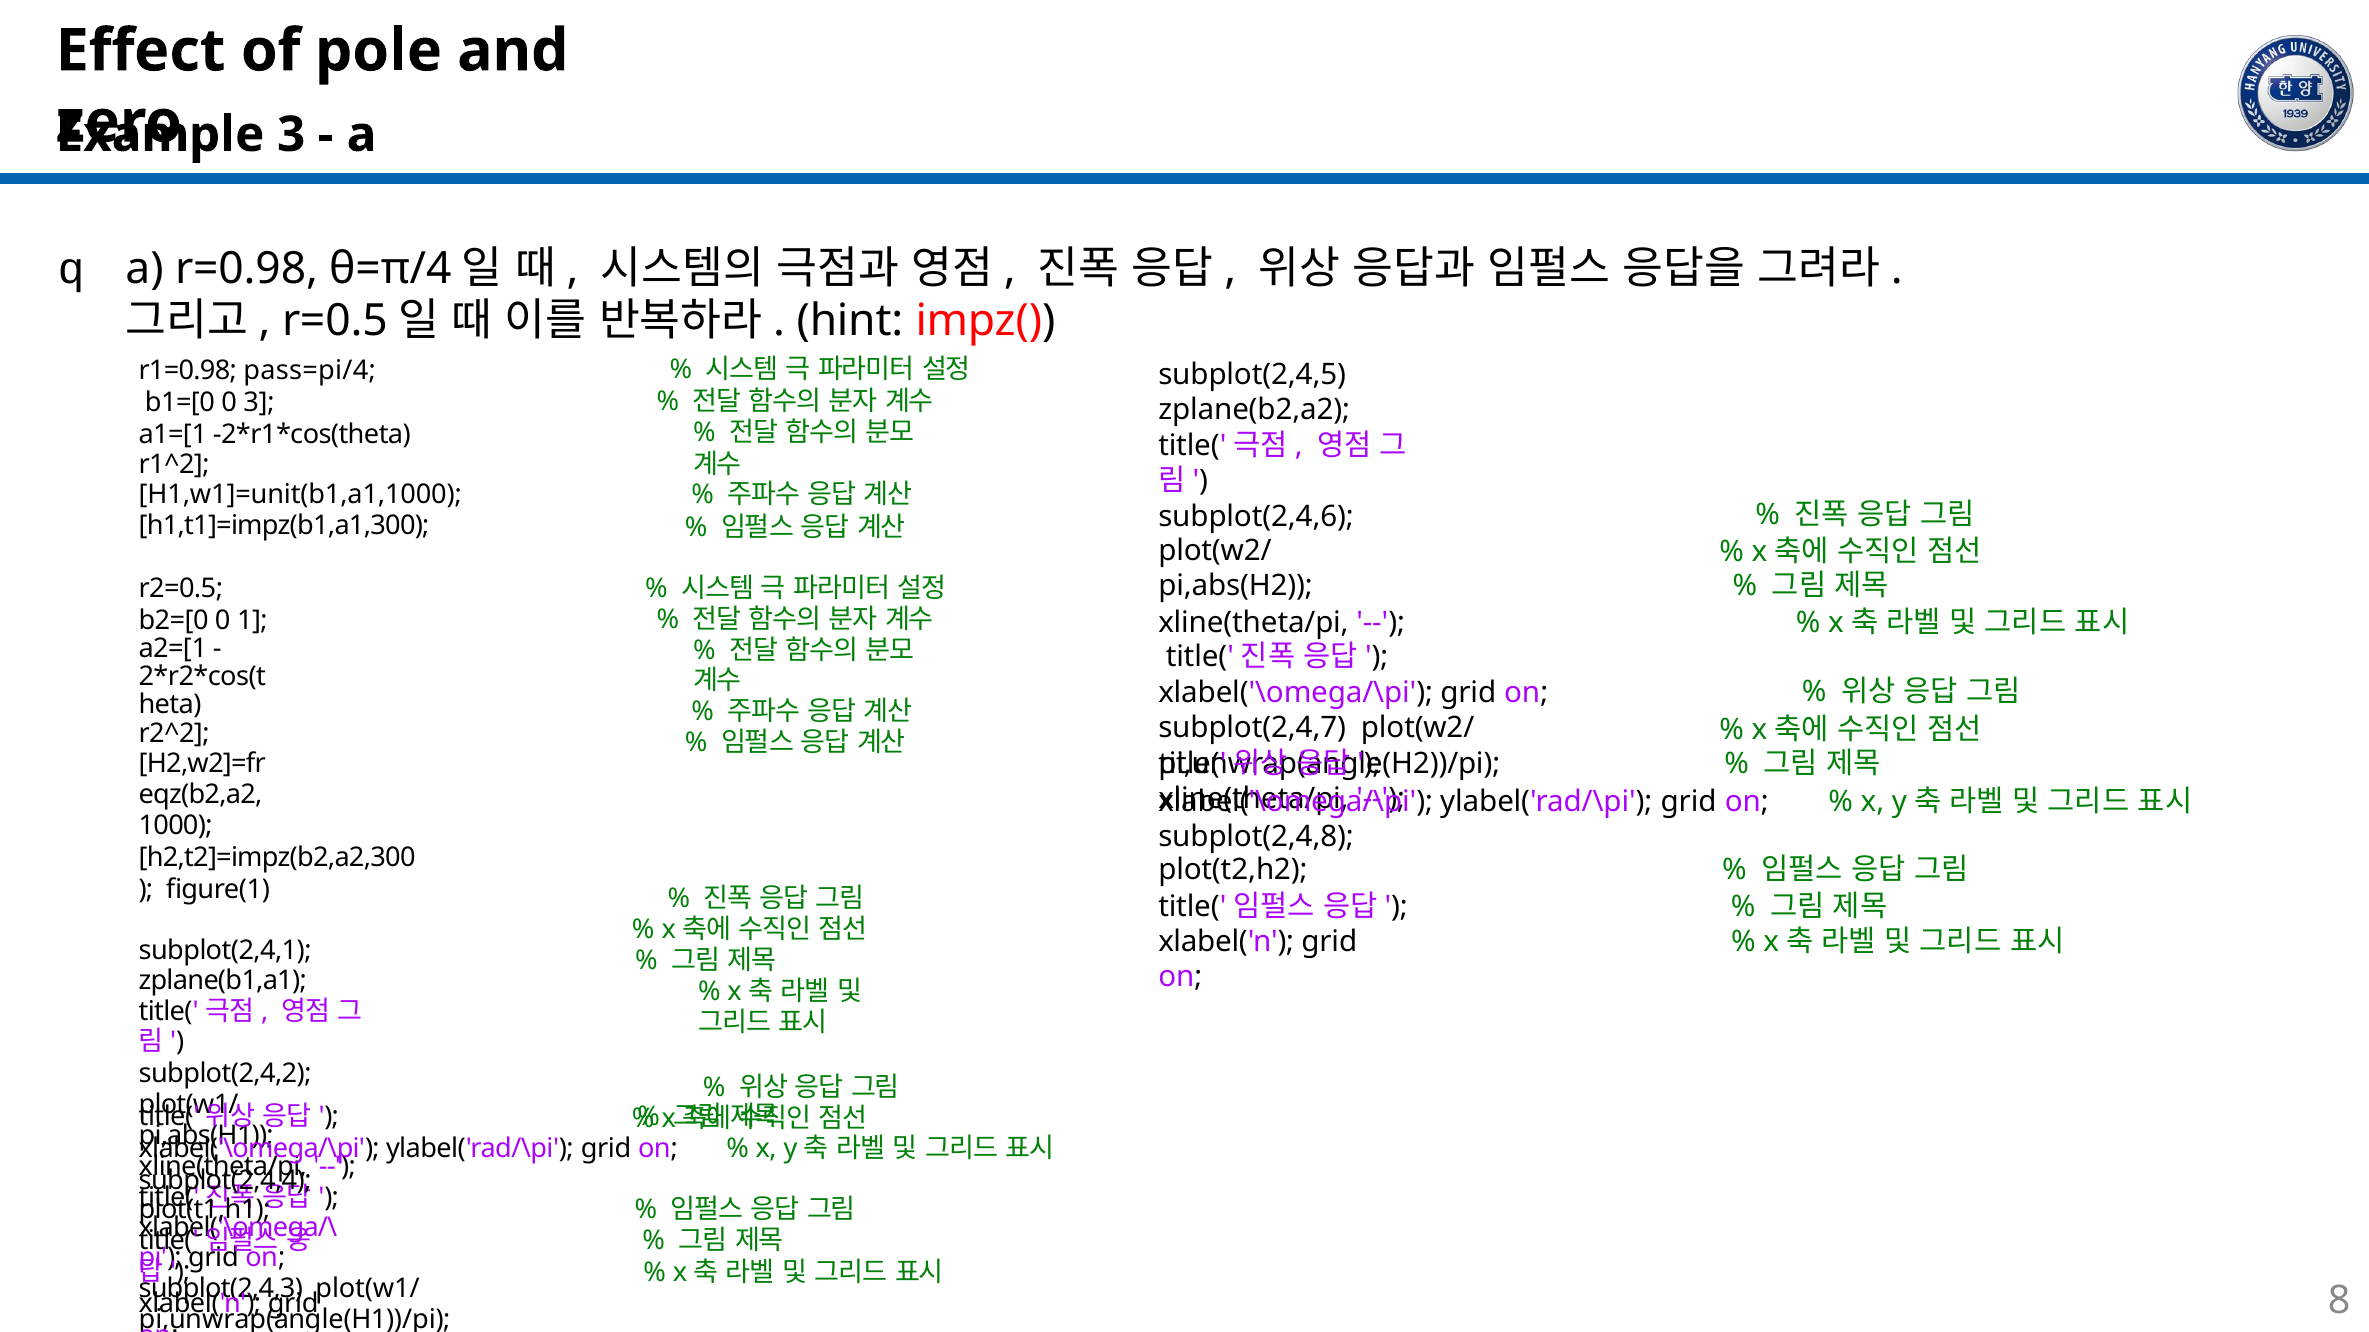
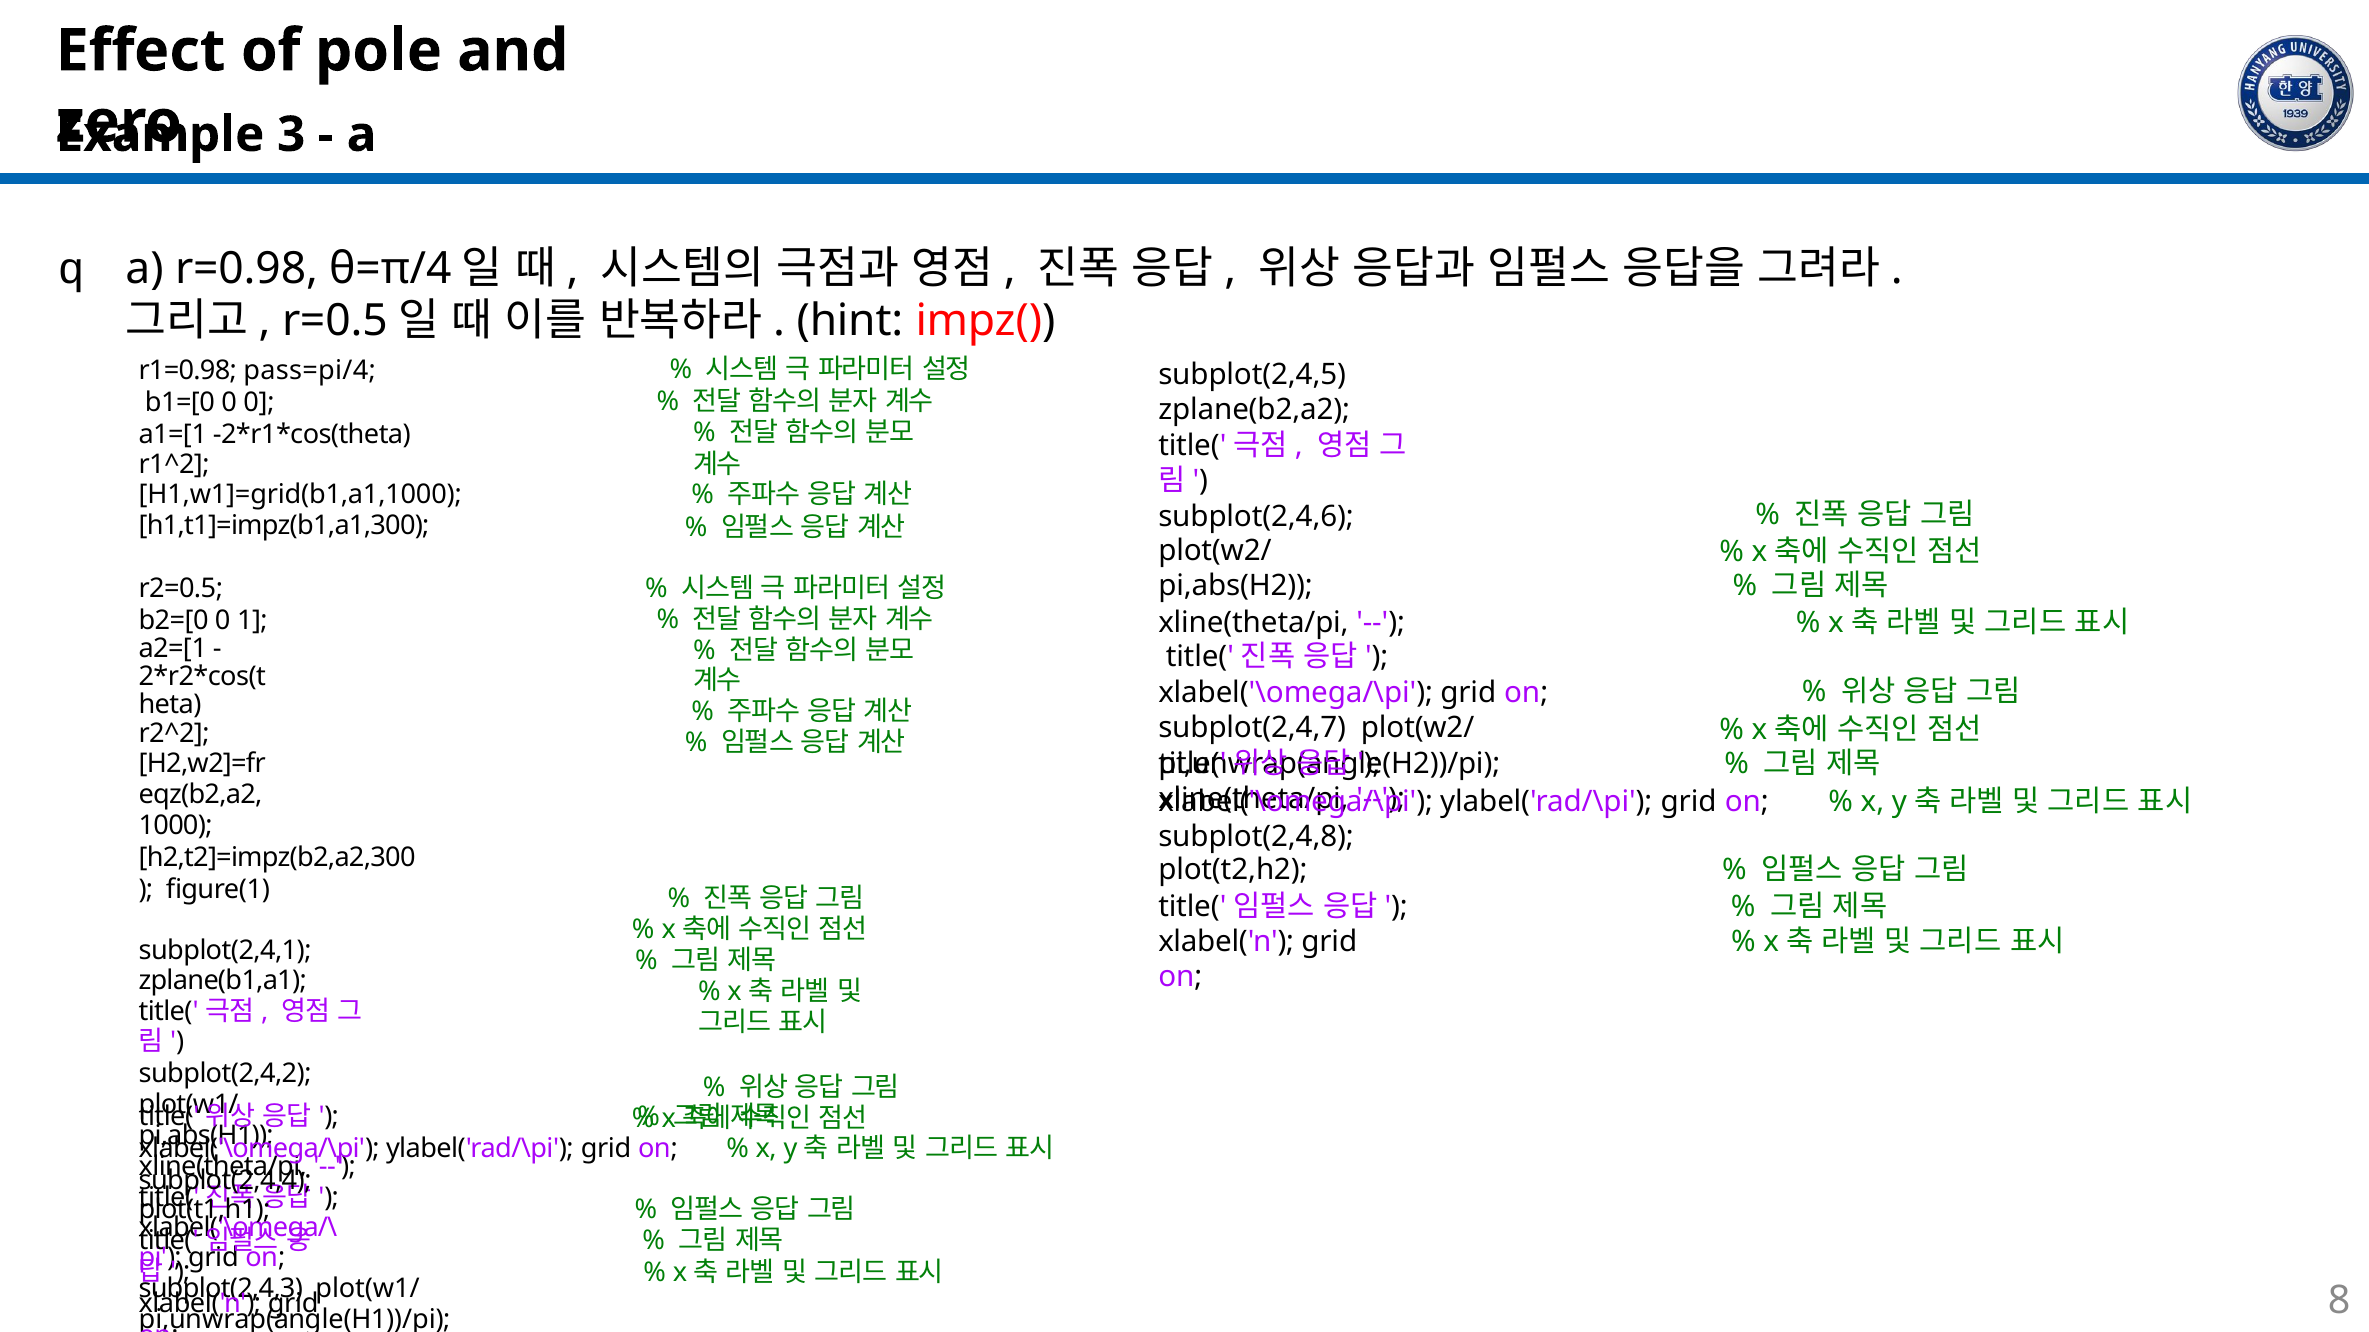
0 3: 3 -> 0
H1,w1]=unit(b1,a1,1000: H1,w1]=unit(b1,a1,1000 -> H1,w1]=grid(b1,a1,1000
